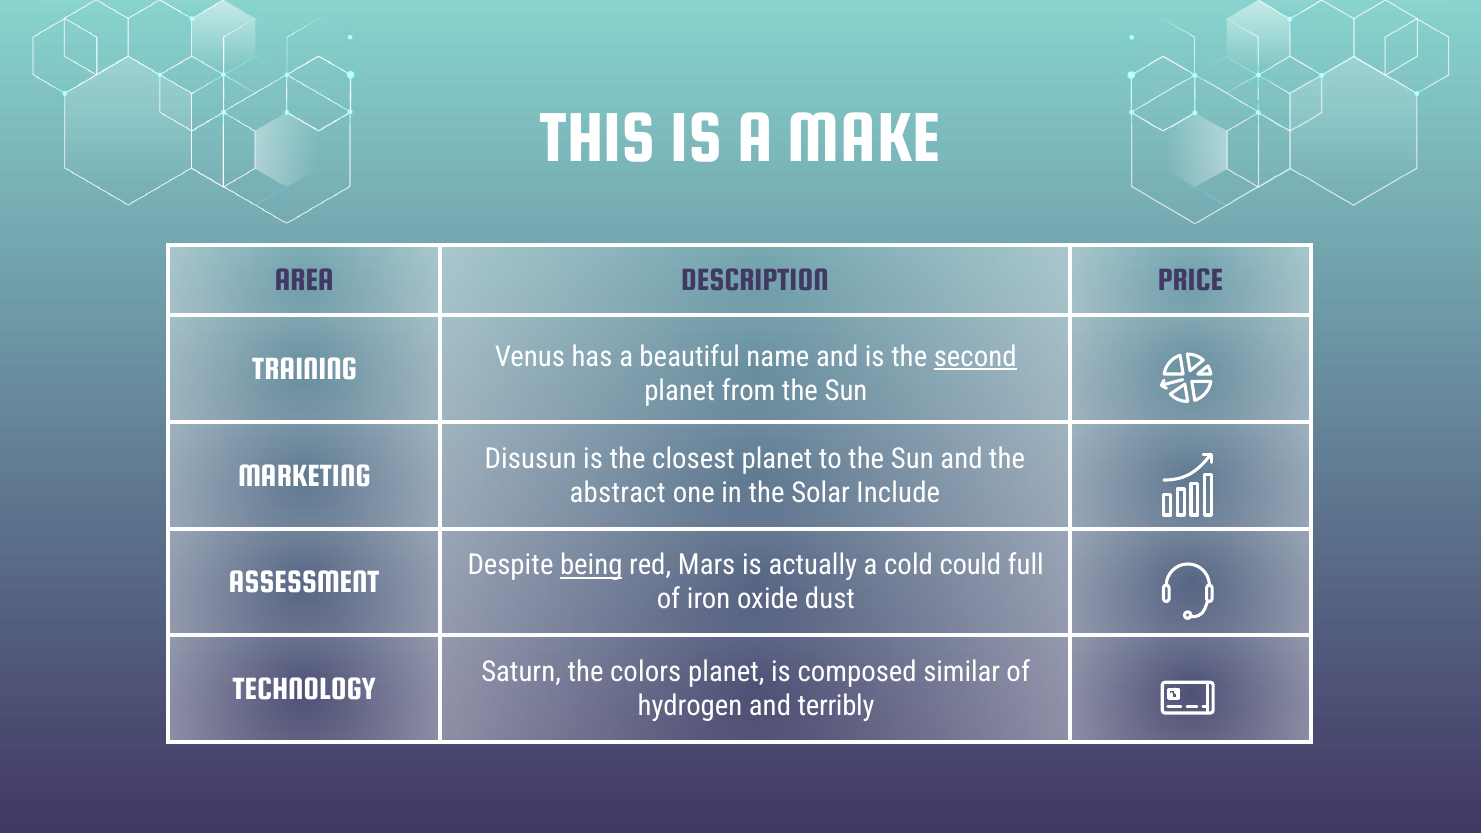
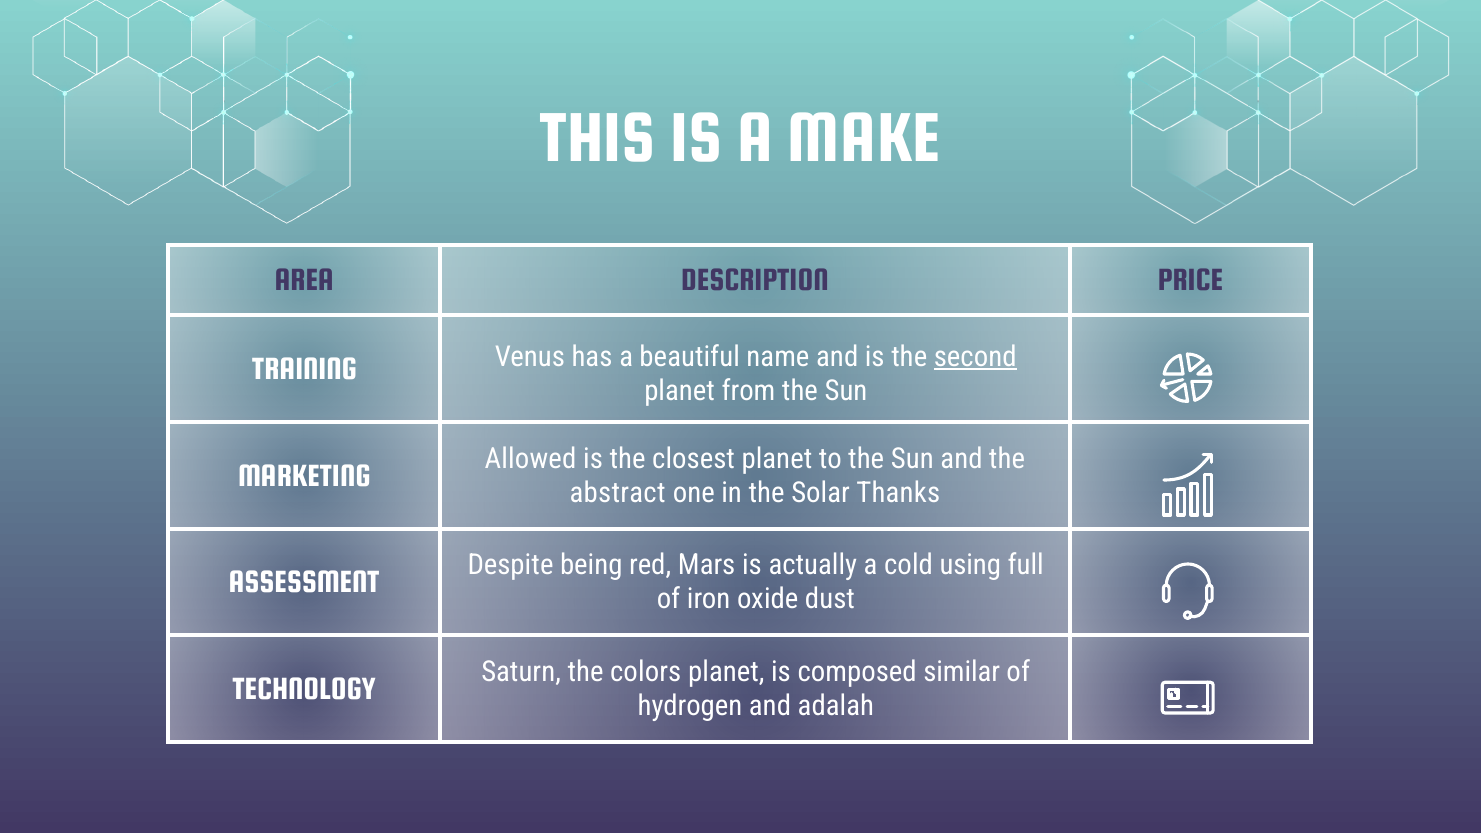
Disusun: Disusun -> Allowed
Include: Include -> Thanks
being underline: present -> none
could: could -> using
terribly: terribly -> adalah
